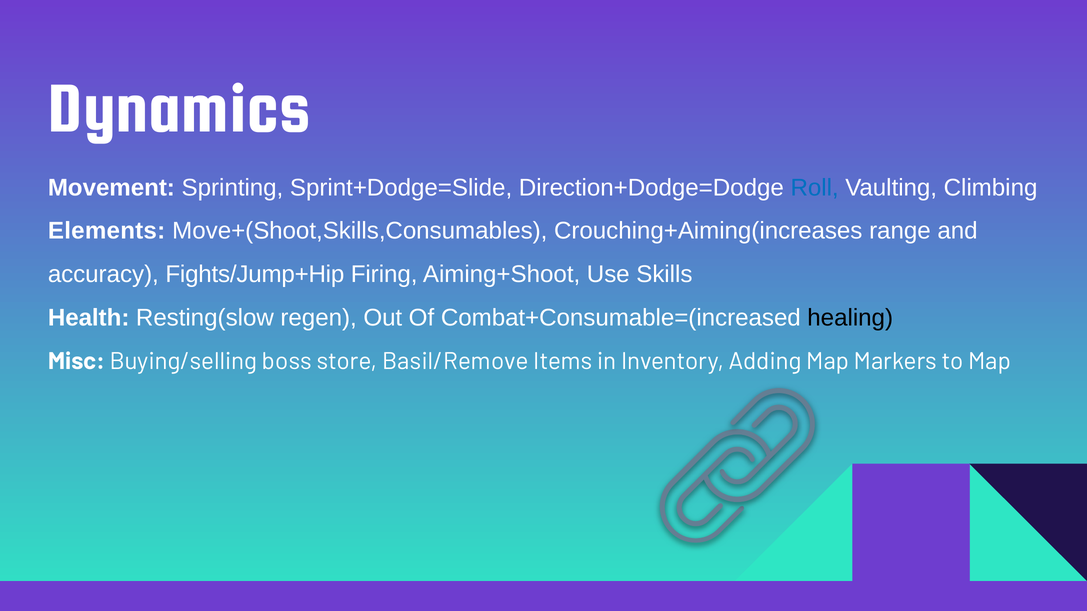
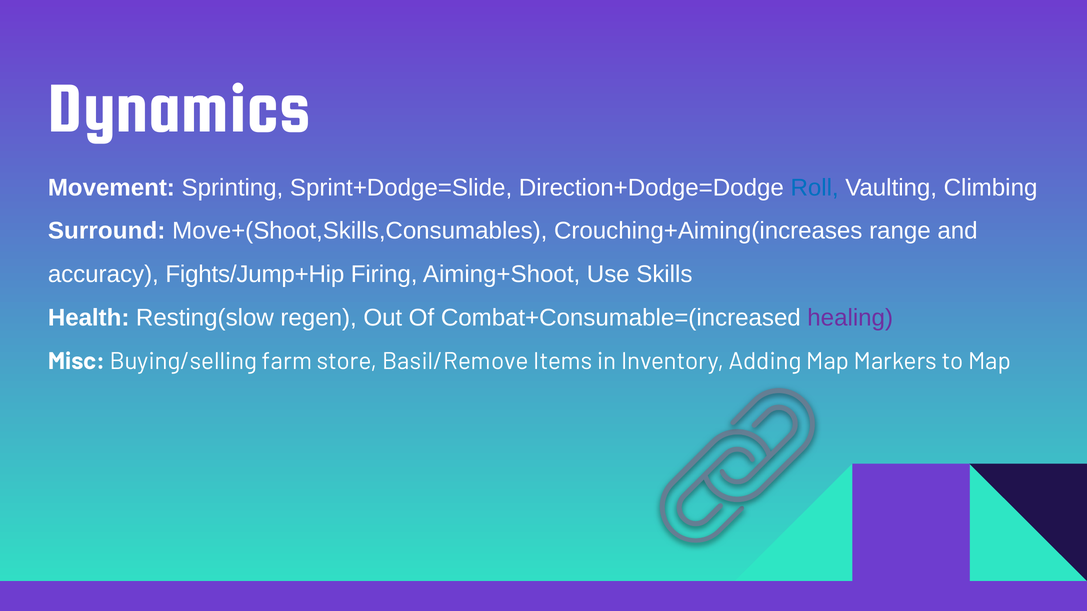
Elements: Elements -> Surround
healing colour: black -> purple
boss: boss -> farm
